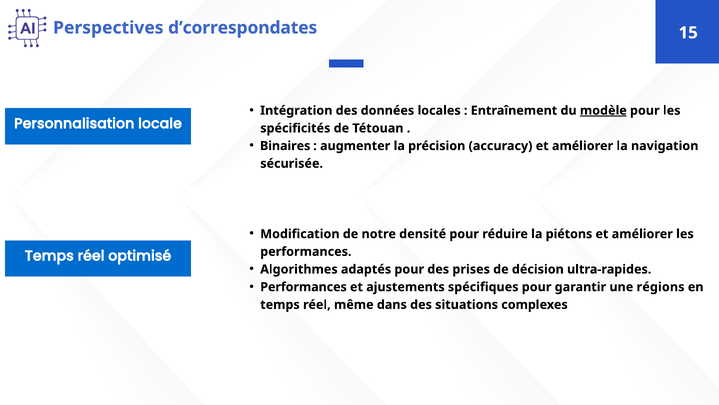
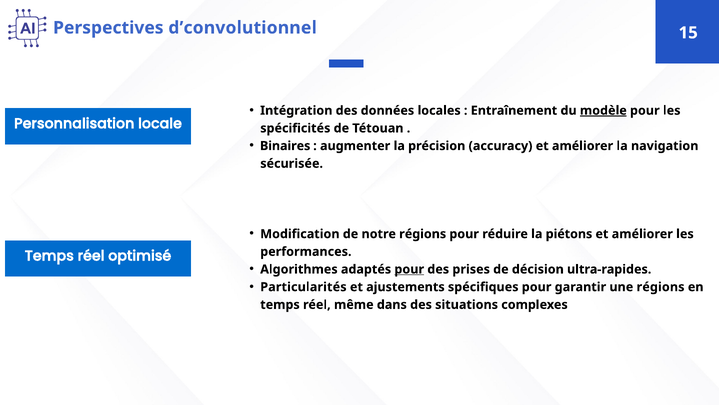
d’correspondates: d’correspondates -> d’convolutionnel
notre densité: densité -> régions
pour at (409, 269) underline: none -> present
Performances at (303, 287): Performances -> Particularités
